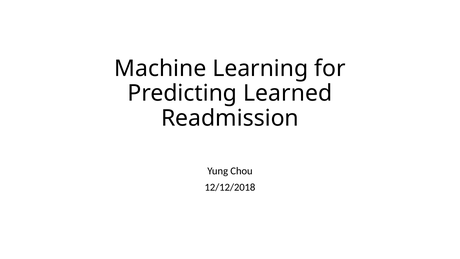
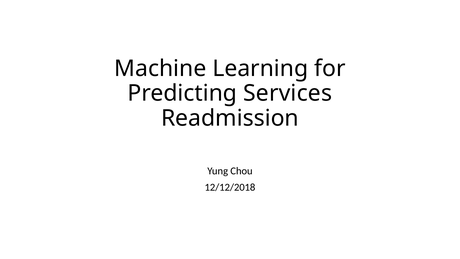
Learned: Learned -> Services
